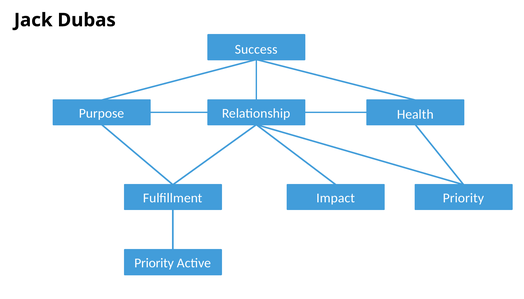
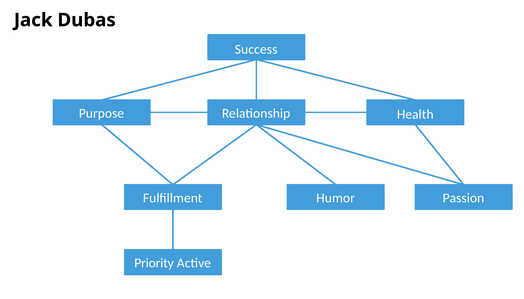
Impact: Impact -> Humor
Priority at (463, 198): Priority -> Passion
